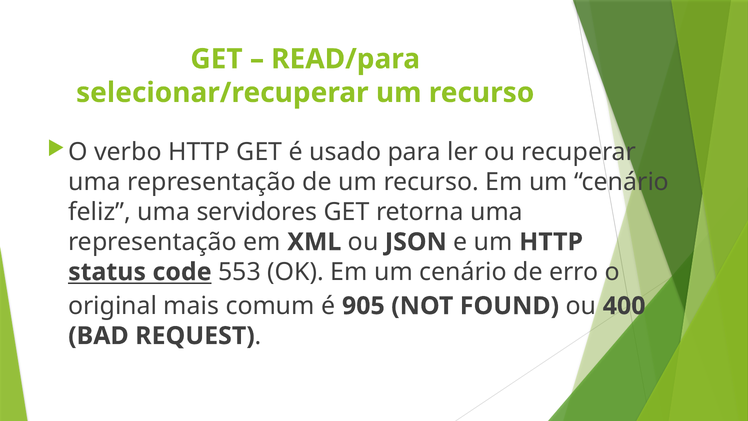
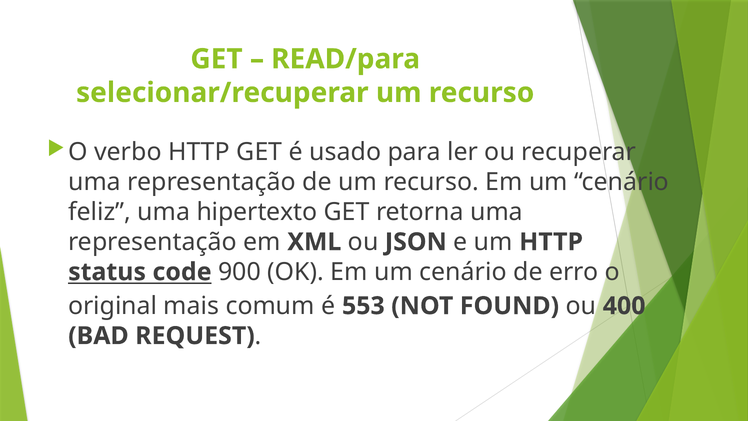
servidores: servidores -> hipertexto
553: 553 -> 900
905: 905 -> 553
